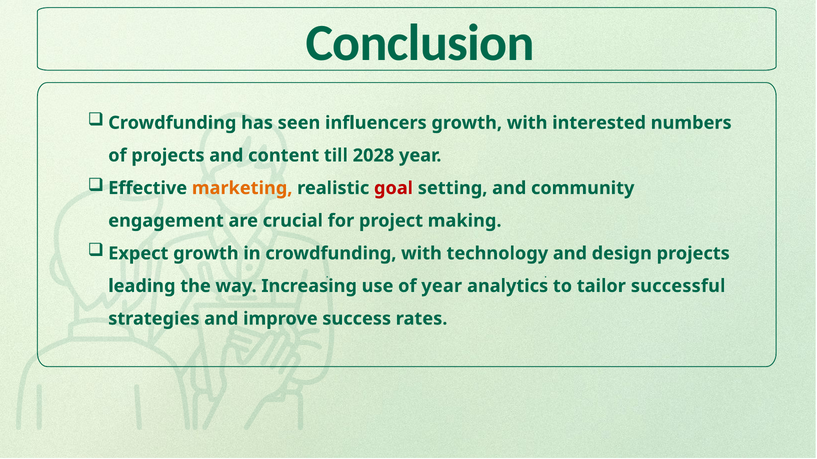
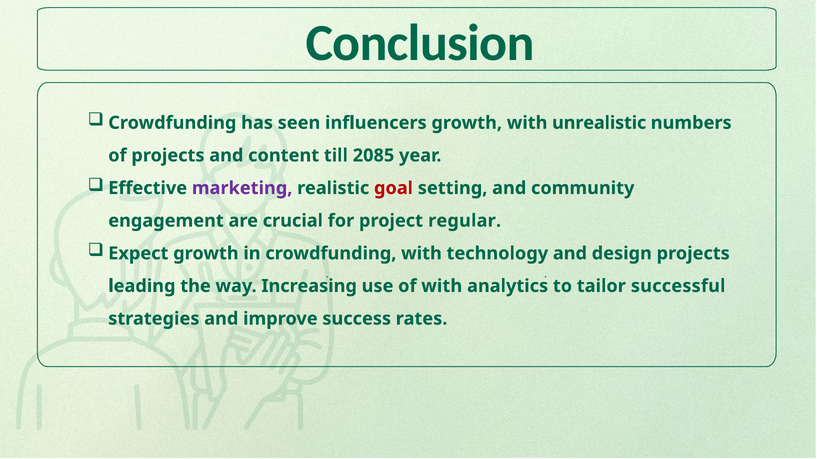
interested: interested -> unrealistic
2028: 2028 -> 2085
marketing colour: orange -> purple
making: making -> regular
of year: year -> with
